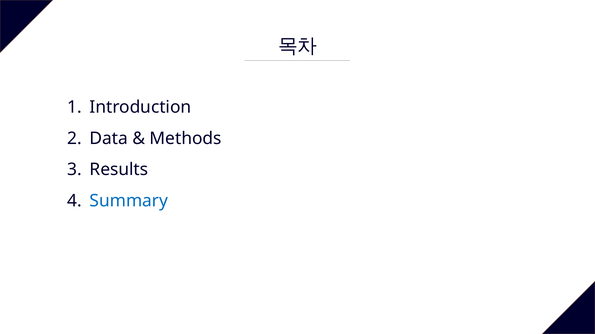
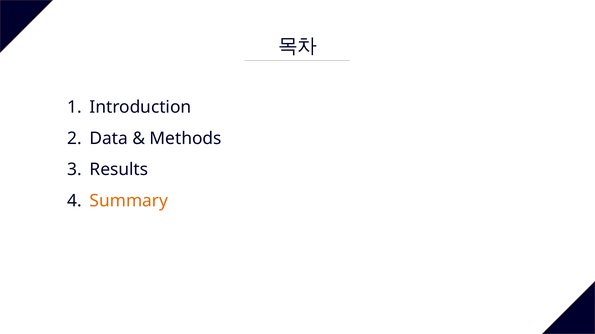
Summary colour: blue -> orange
